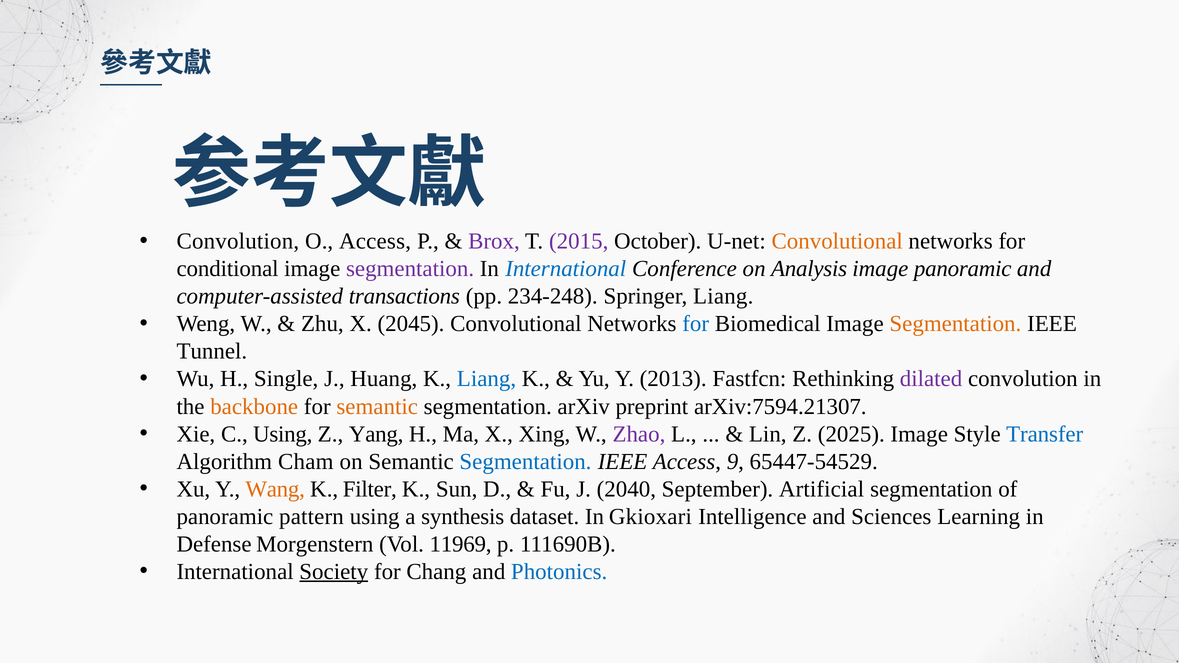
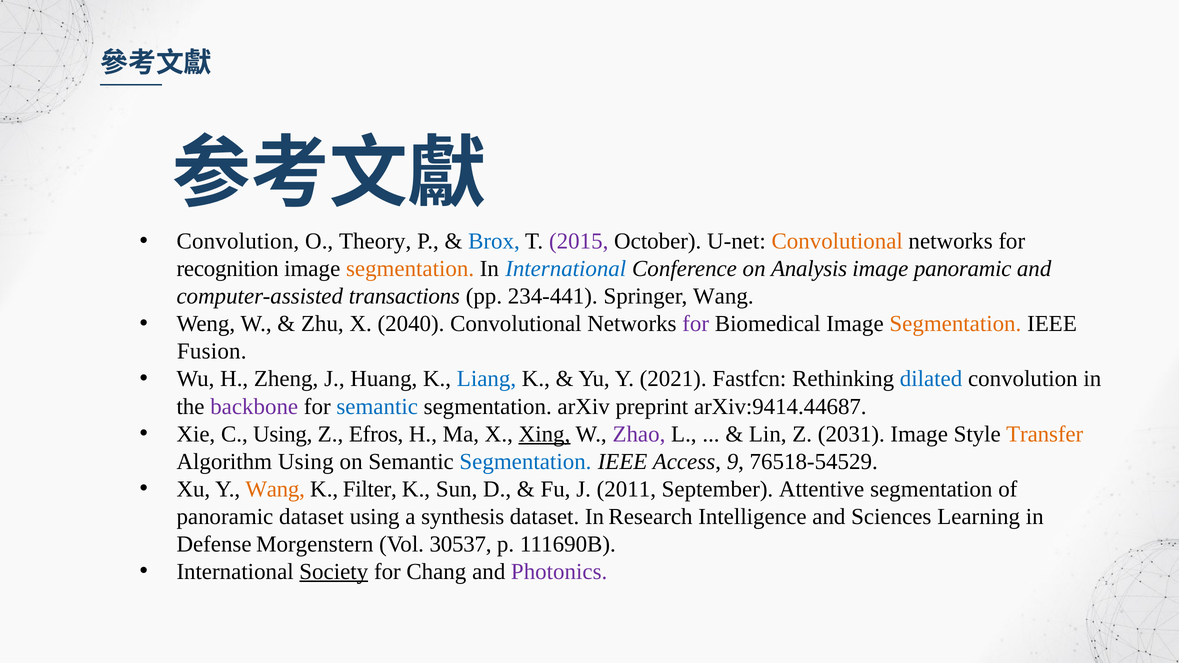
O Access: Access -> Theory
Brox colour: purple -> blue
conditional: conditional -> recognition
segmentation at (410, 269) colour: purple -> orange
234-248: 234-248 -> 234-441
Springer Liang: Liang -> Wang
2045: 2045 -> 2040
for at (696, 324) colour: blue -> purple
Tunnel: Tunnel -> Fusion
Single: Single -> Zheng
2013: 2013 -> 2021
dilated colour: purple -> blue
backbone colour: orange -> purple
semantic at (377, 407) colour: orange -> blue
arXiv:7594.21307: arXiv:7594.21307 -> arXiv:9414.44687
Yang: Yang -> Efros
Xing underline: none -> present
2025: 2025 -> 2031
Transfer colour: blue -> orange
Algorithm Cham: Cham -> Using
65447-54529: 65447-54529 -> 76518-54529
2040: 2040 -> 2011
Artificial: Artificial -> Attentive
panoramic pattern: pattern -> dataset
Gkioxari: Gkioxari -> Research
11969: 11969 -> 30537
Photonics colour: blue -> purple
